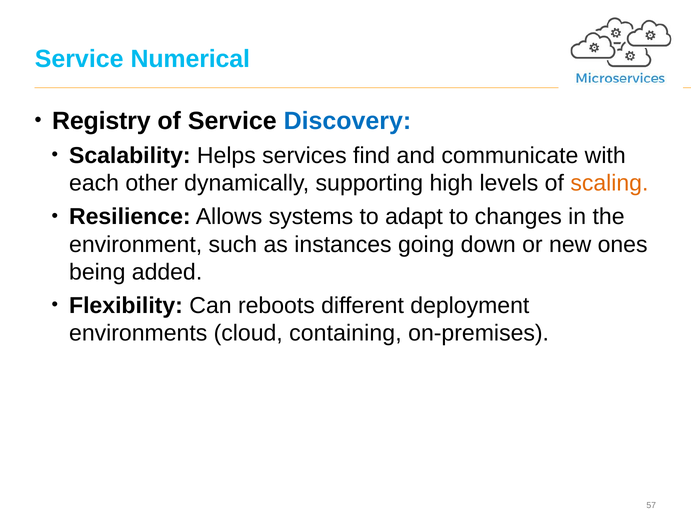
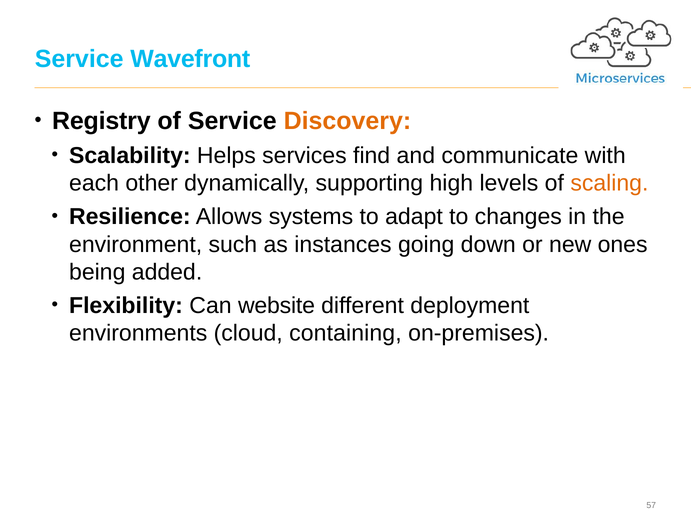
Numerical: Numerical -> Wavefront
Discovery colour: blue -> orange
reboots: reboots -> website
